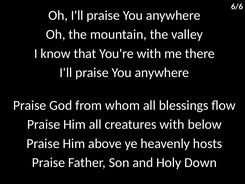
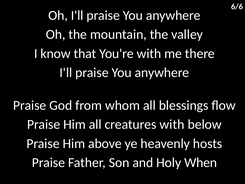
Down: Down -> When
